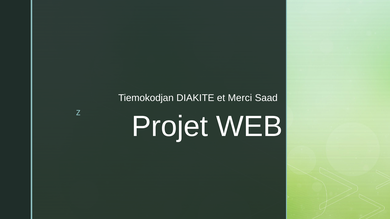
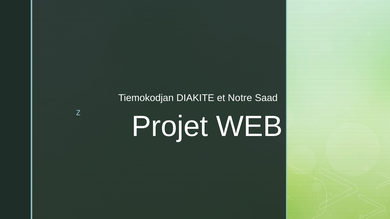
Merci: Merci -> Notre
